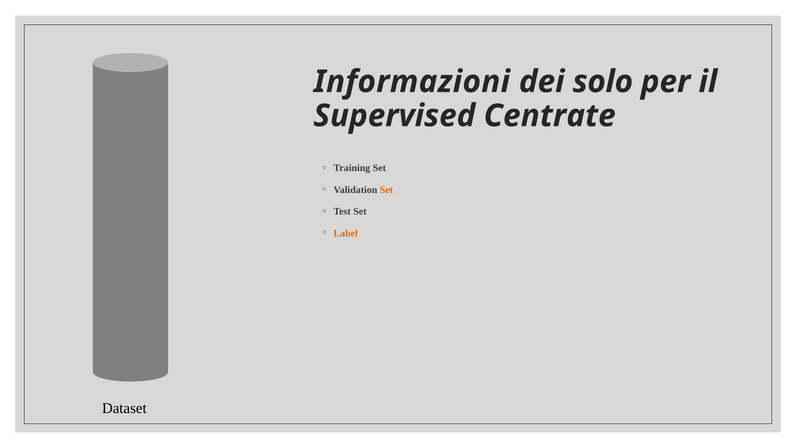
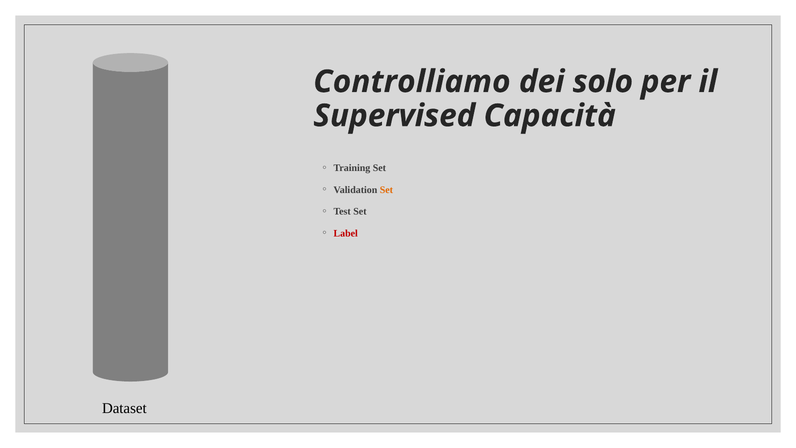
Informazioni: Informazioni -> Controlliamo
Centrate: Centrate -> Capacità
Label colour: orange -> red
